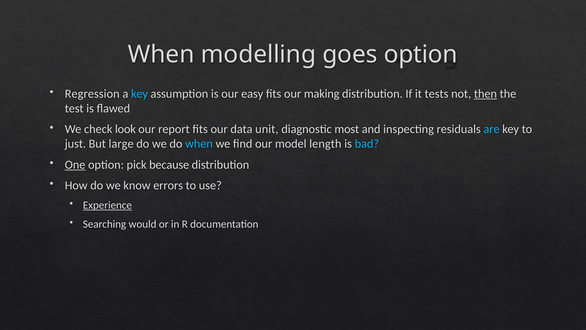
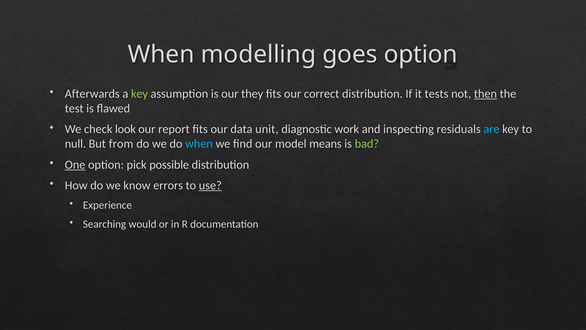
Regression: Regression -> Afterwards
key at (139, 94) colour: light blue -> light green
easy: easy -> they
making: making -> correct
most: most -> work
just: just -> null
large: large -> from
length: length -> means
bad colour: light blue -> light green
because: because -> possible
use underline: none -> present
Experience underline: present -> none
